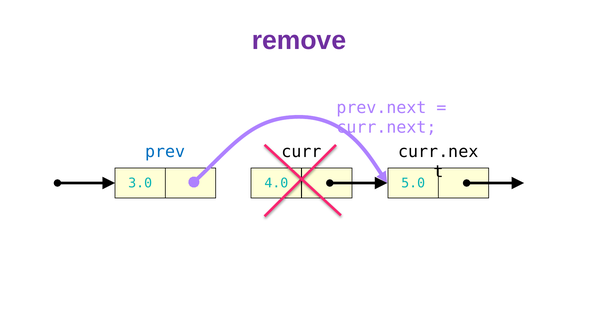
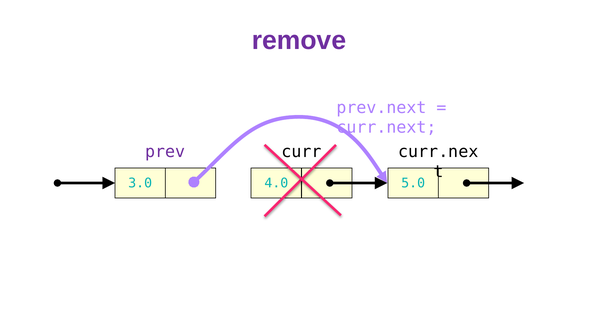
prev colour: blue -> purple
